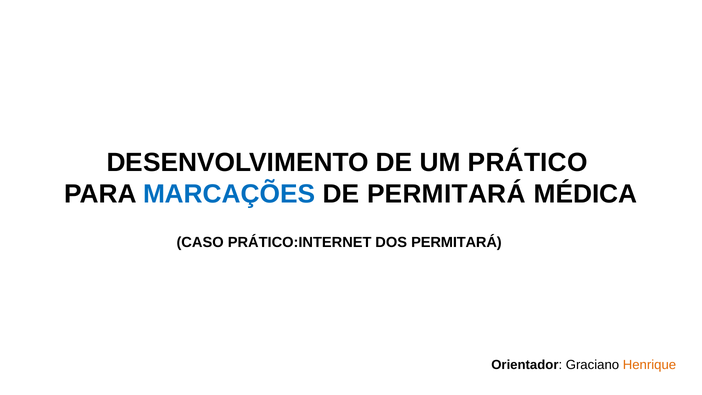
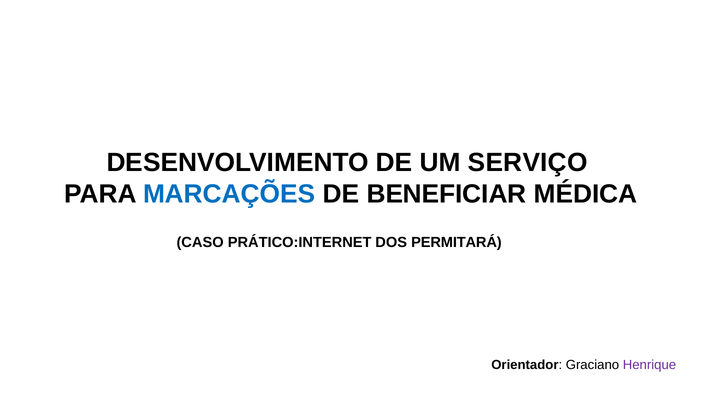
PRÁTICO: PRÁTICO -> SERVIÇO
DE PERMITARÁ: PERMITARÁ -> BENEFICIAR
Henrique colour: orange -> purple
